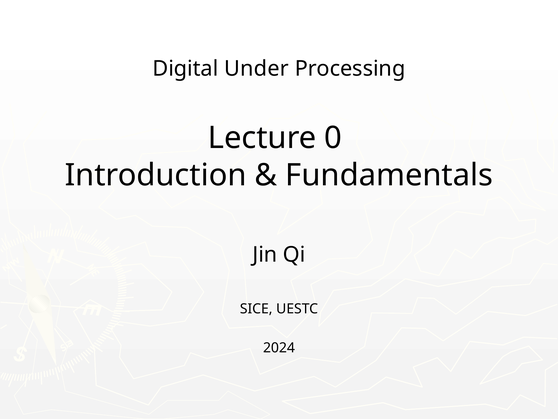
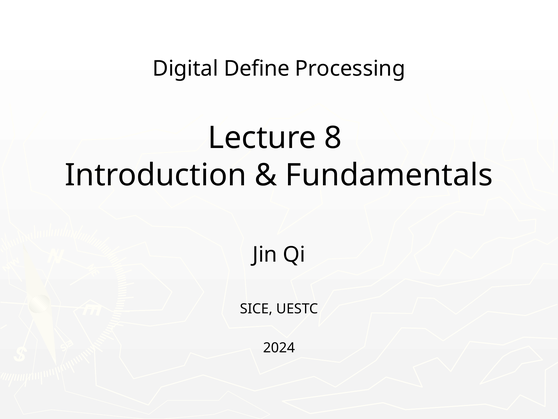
Under: Under -> Define
0: 0 -> 8
